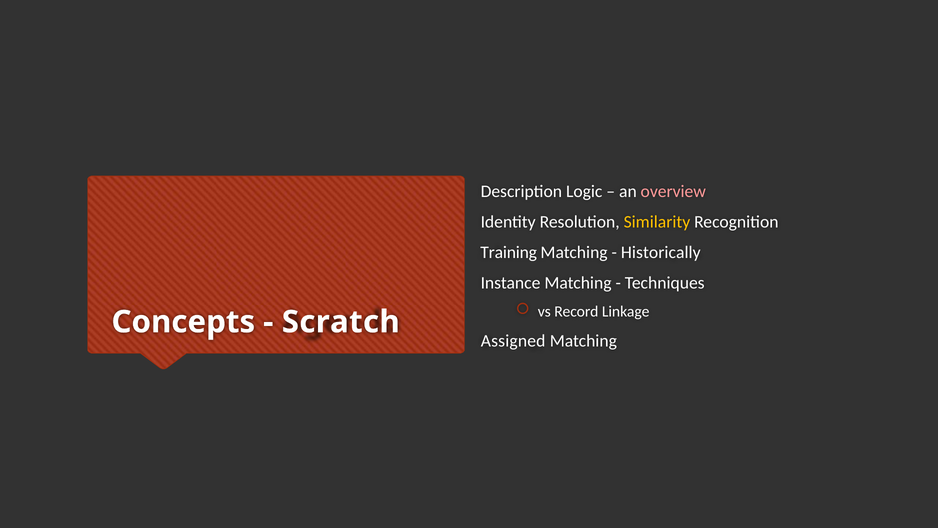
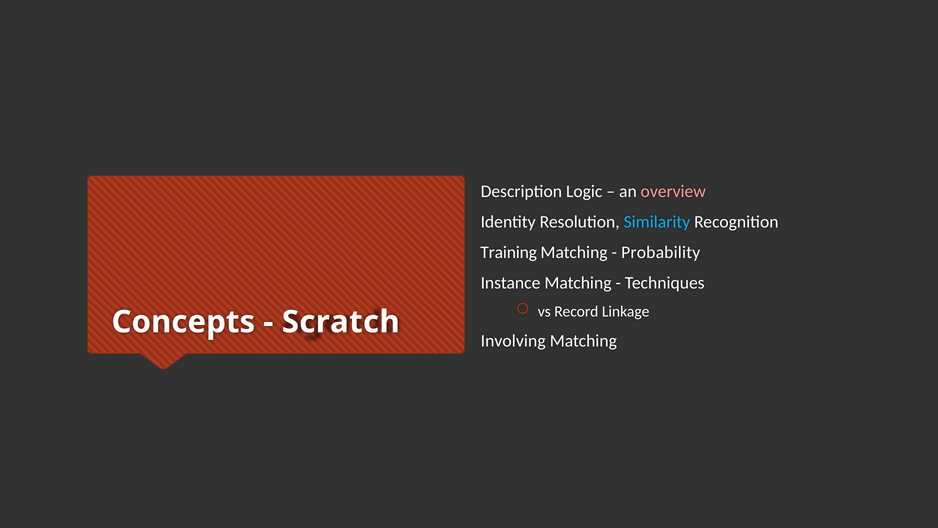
Similarity colour: yellow -> light blue
Historically: Historically -> Probability
Assigned: Assigned -> Involving
